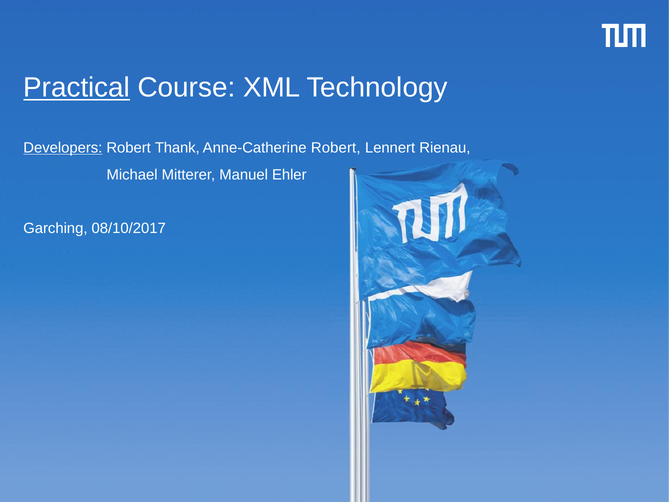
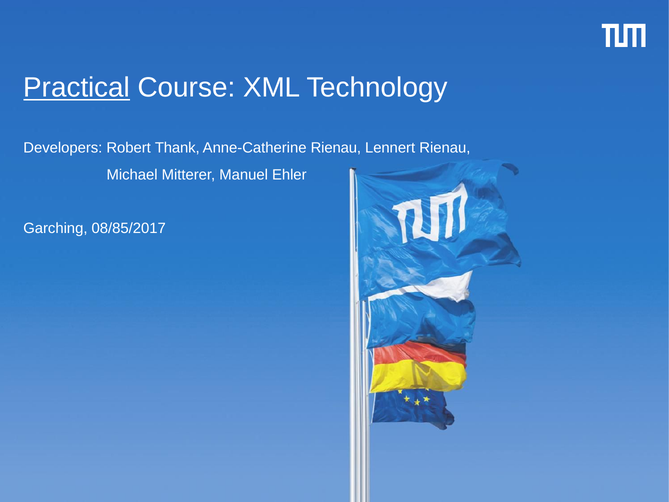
Developers underline: present -> none
Anne-Catherine Robert: Robert -> Rienau
08/10/2017: 08/10/2017 -> 08/85/2017
